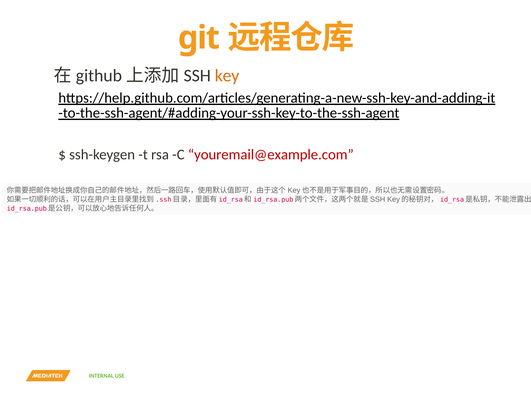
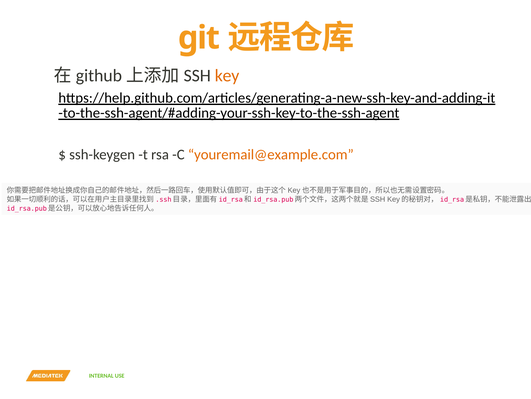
youremail@example.com colour: red -> orange
